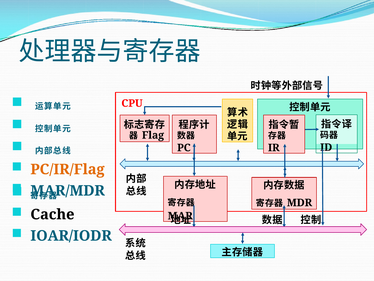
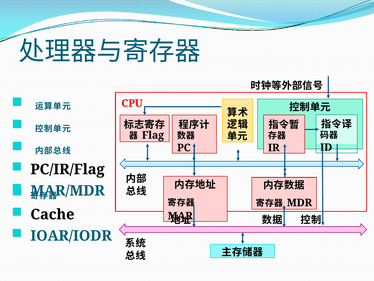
PC/IR/Flag colour: orange -> black
